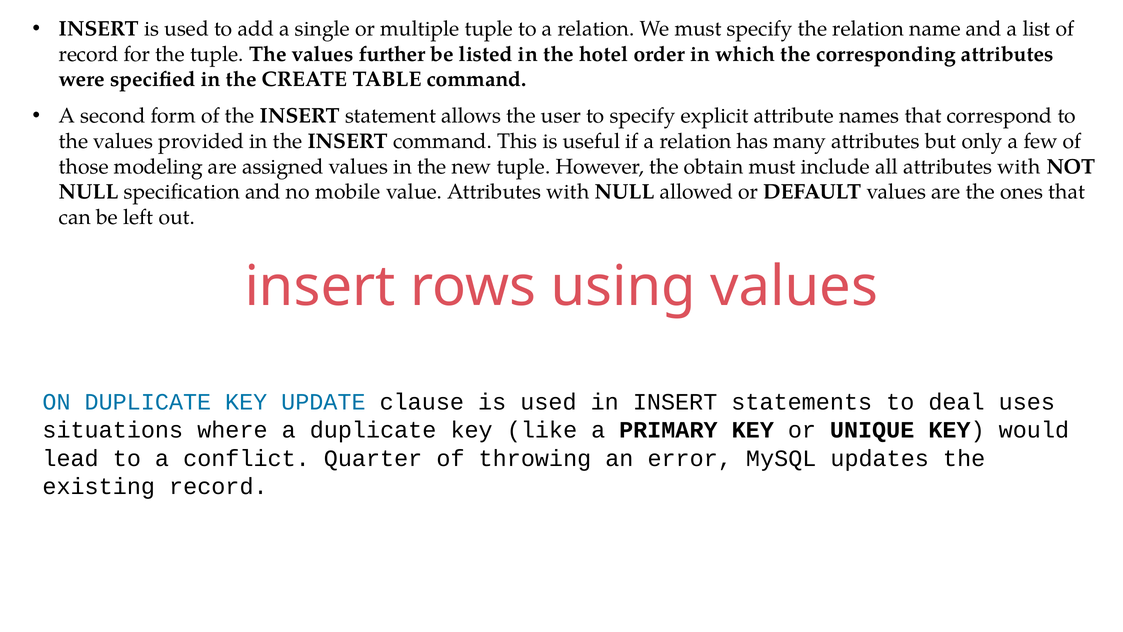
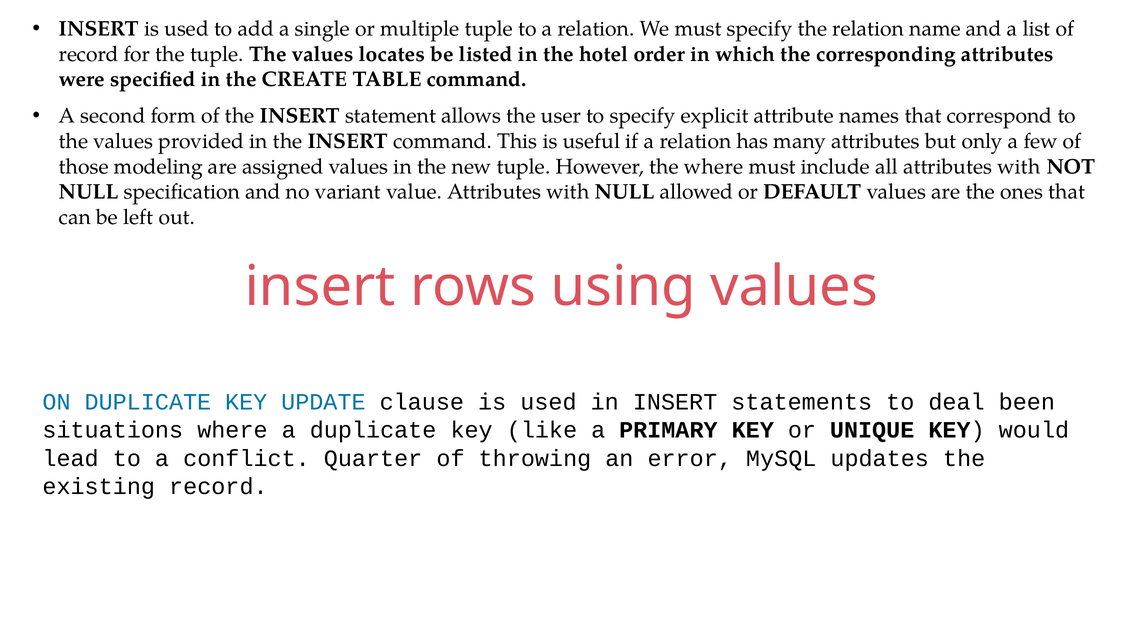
further: further -> locates
the obtain: obtain -> where
mobile: mobile -> variant
uses: uses -> been
